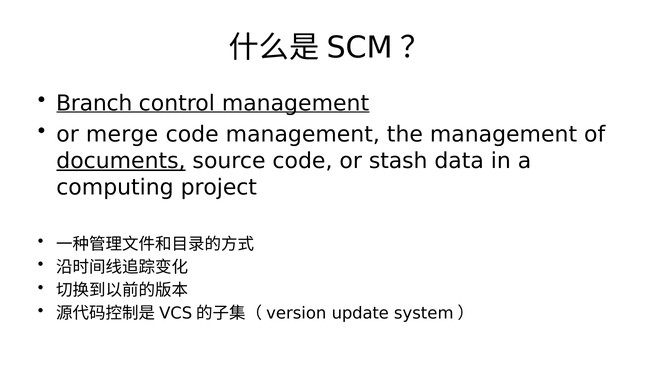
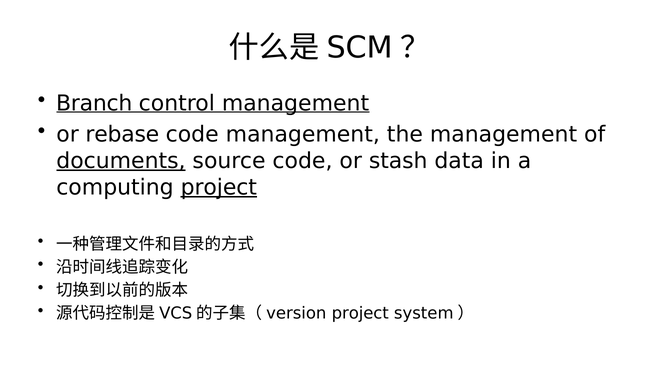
merge: merge -> rebase
project at (219, 187) underline: none -> present
update at (360, 313): update -> project
